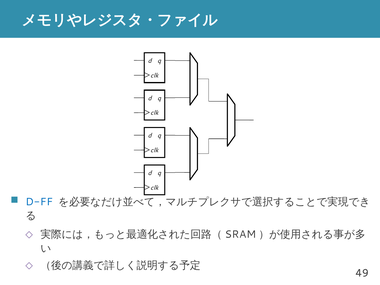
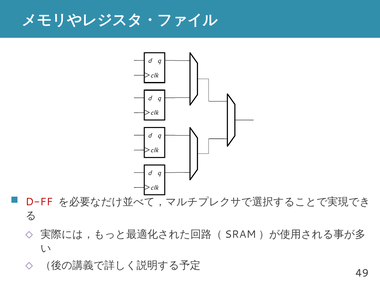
D-FF colour: blue -> red
